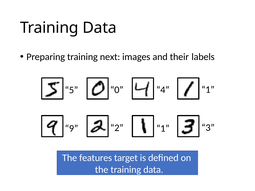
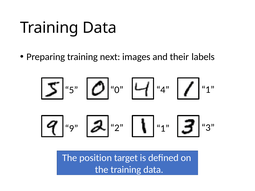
features: features -> position
